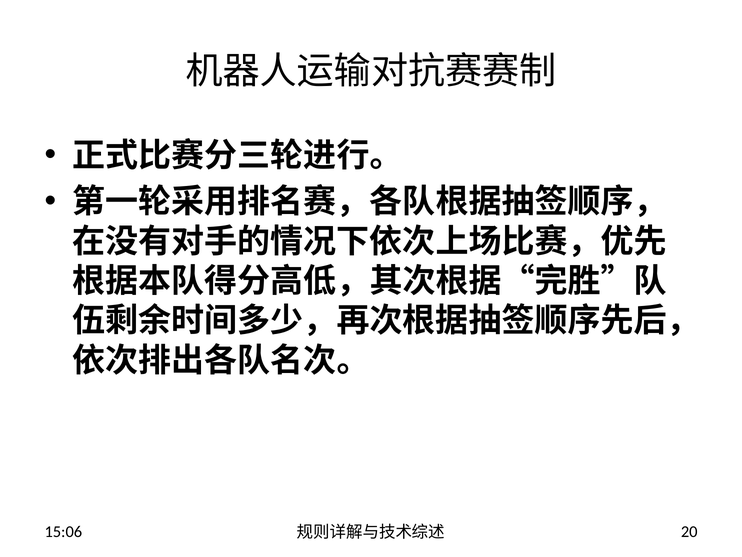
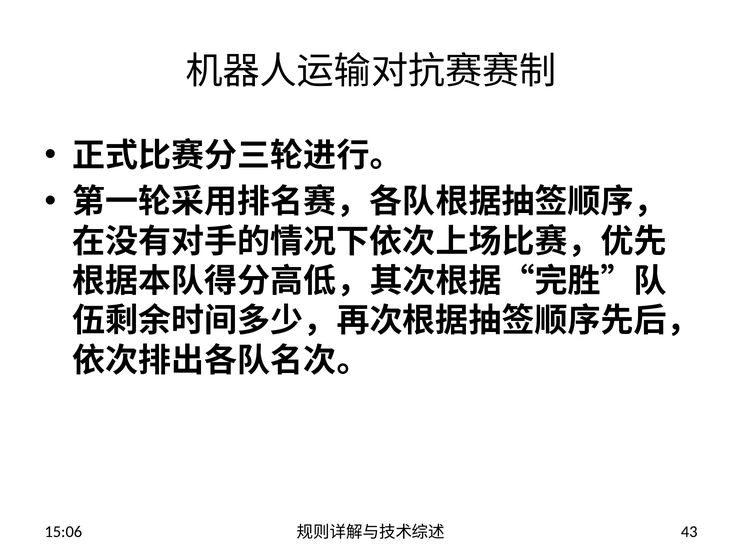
20: 20 -> 43
